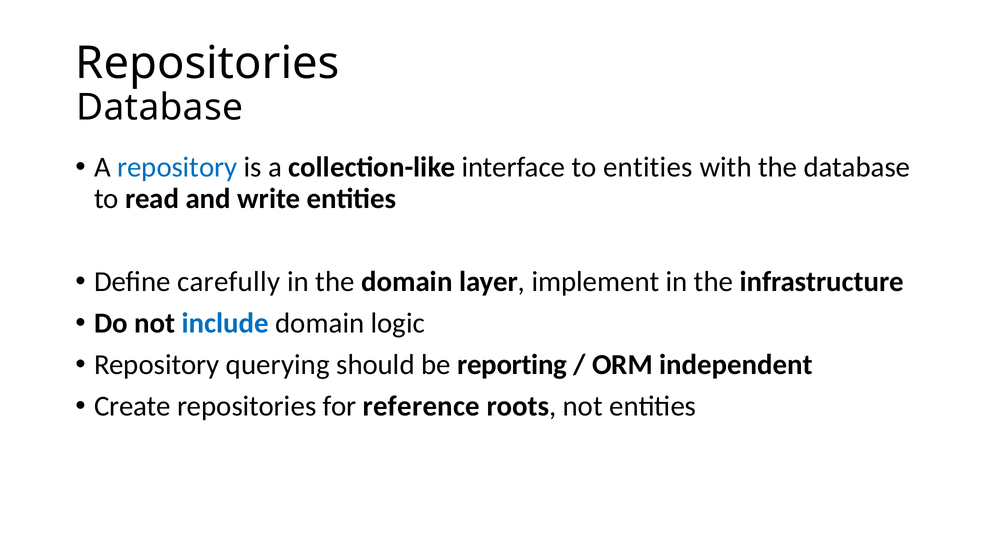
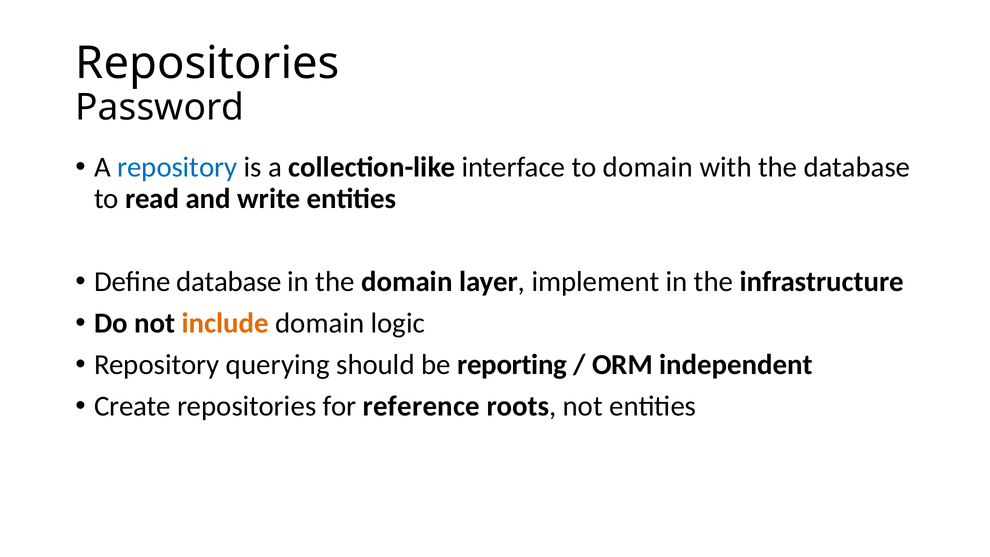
Database at (160, 108): Database -> Password
to entities: entities -> domain
Define carefully: carefully -> database
include colour: blue -> orange
